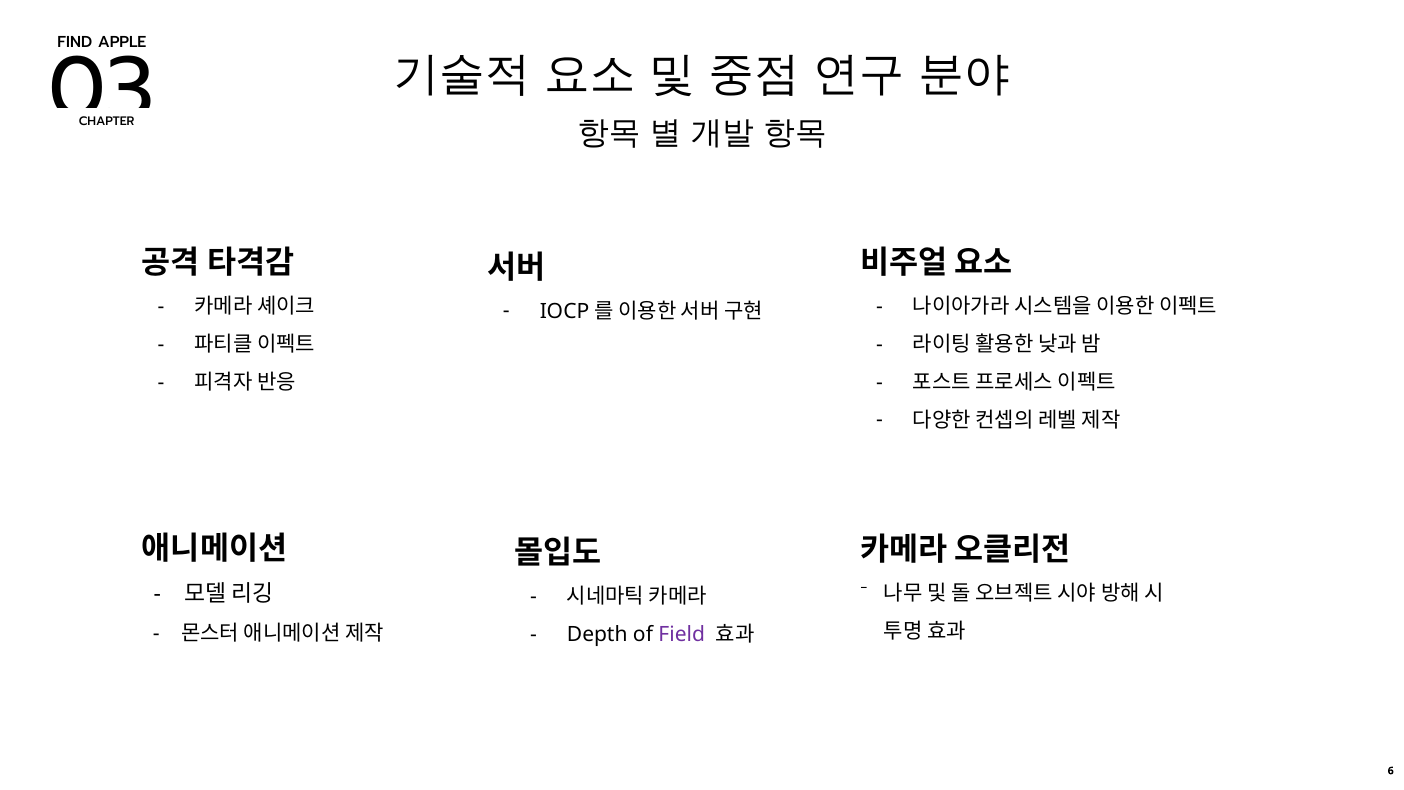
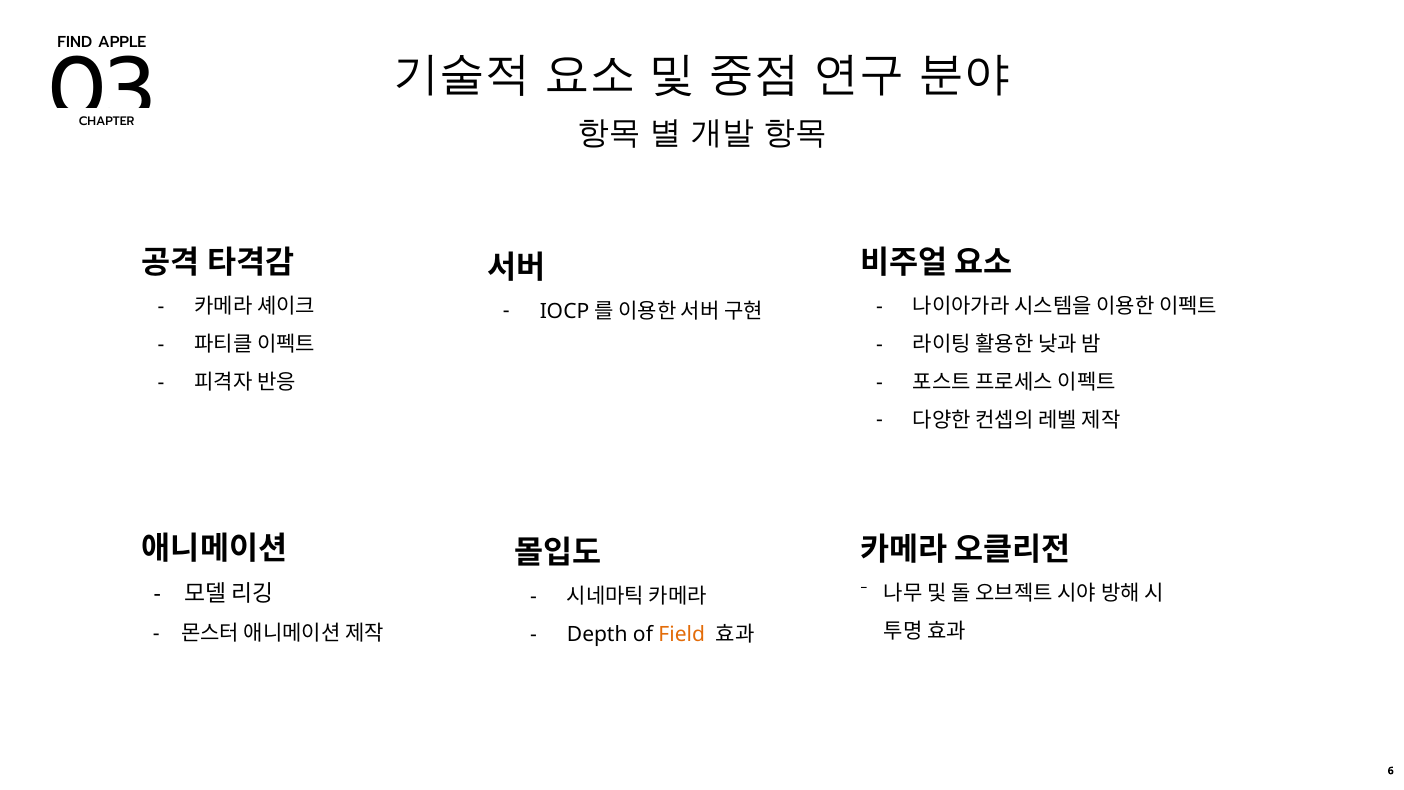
Field colour: purple -> orange
